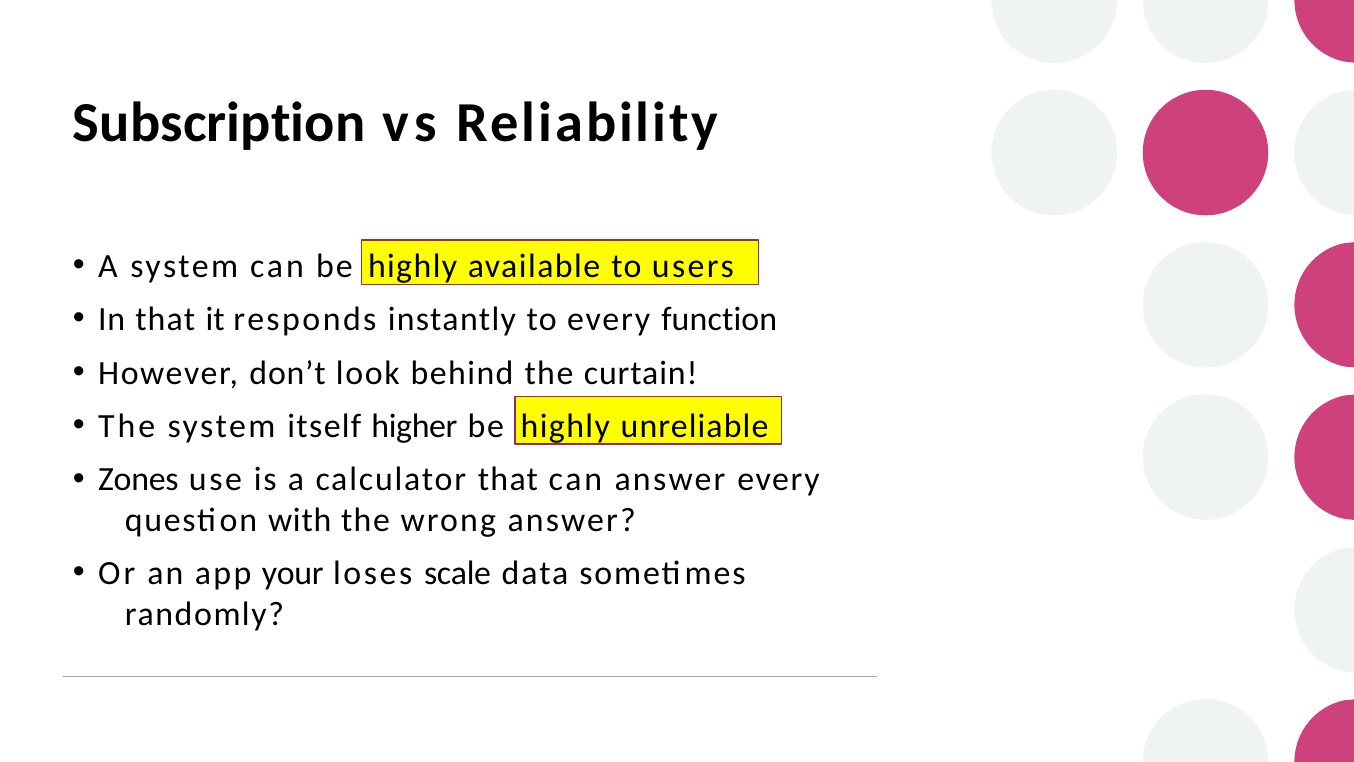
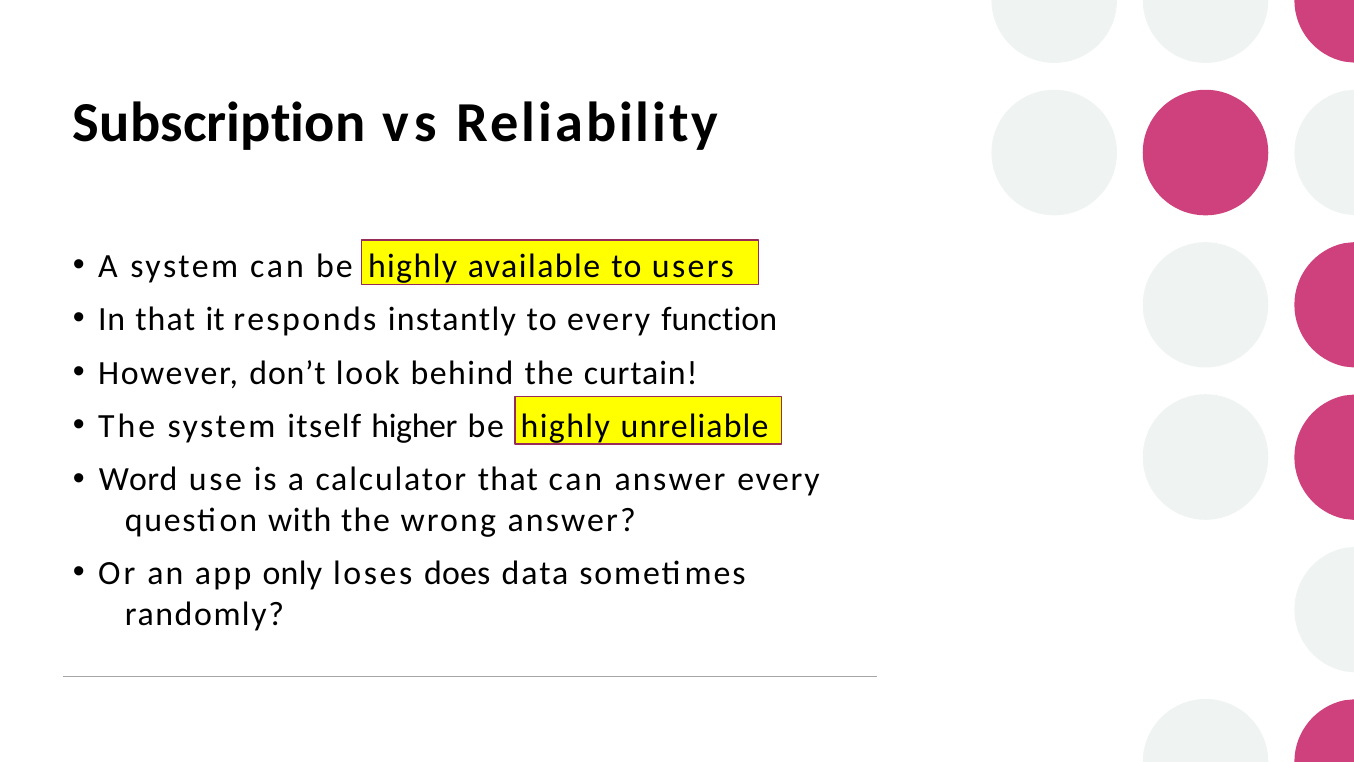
Zones: Zones -> Word
your: your -> only
scale: scale -> does
